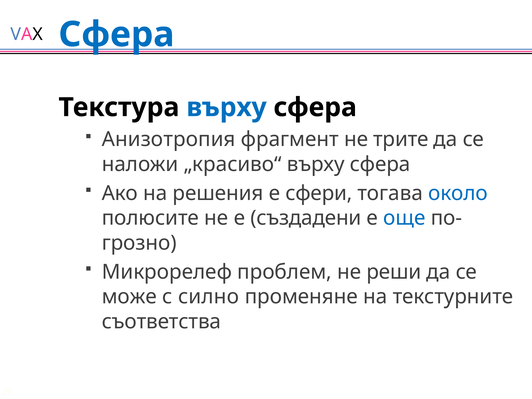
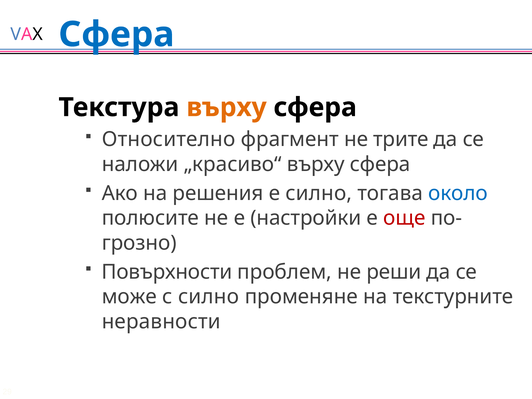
върху at (227, 107) colour: blue -> orange
Aнизотропия: Aнизотропия -> Относително
е сфери: сфери -> силно
създадени: създадени -> настройки
още colour: blue -> red
Микрорелеф: Микрорелеф -> Повърхности
съответства: съответства -> неравности
